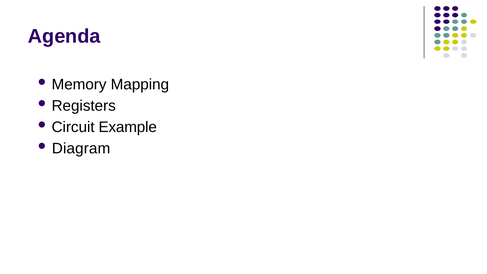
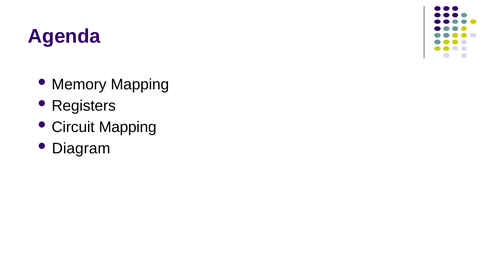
Circuit Example: Example -> Mapping
